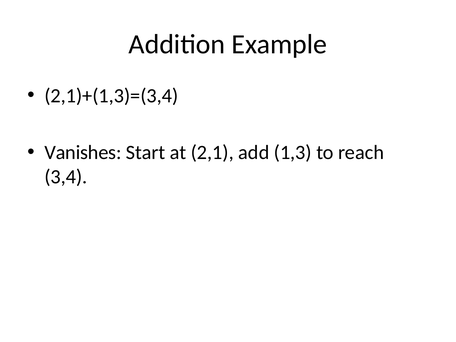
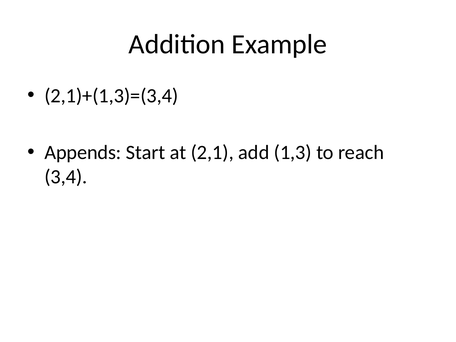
Vanishes: Vanishes -> Appends
